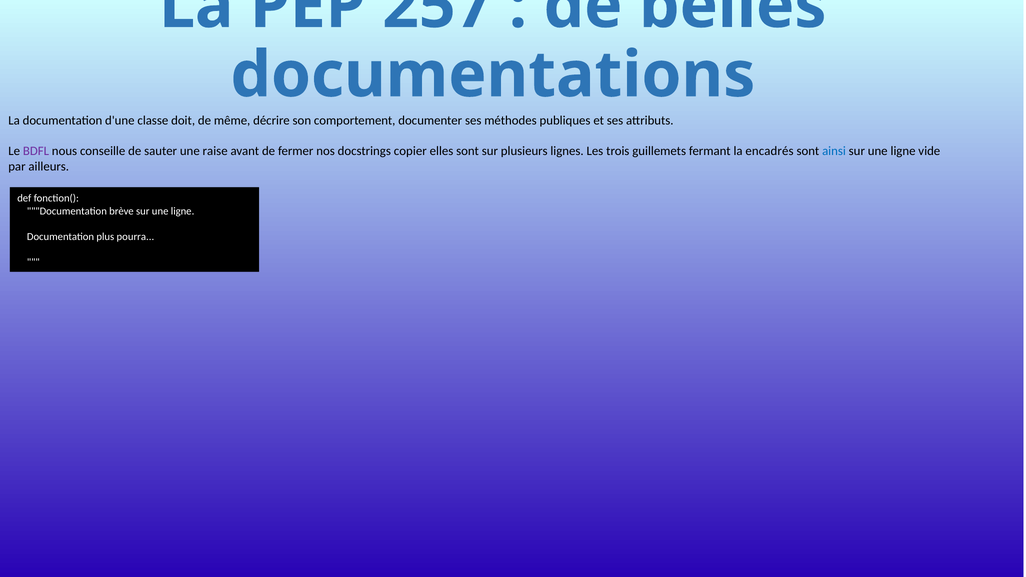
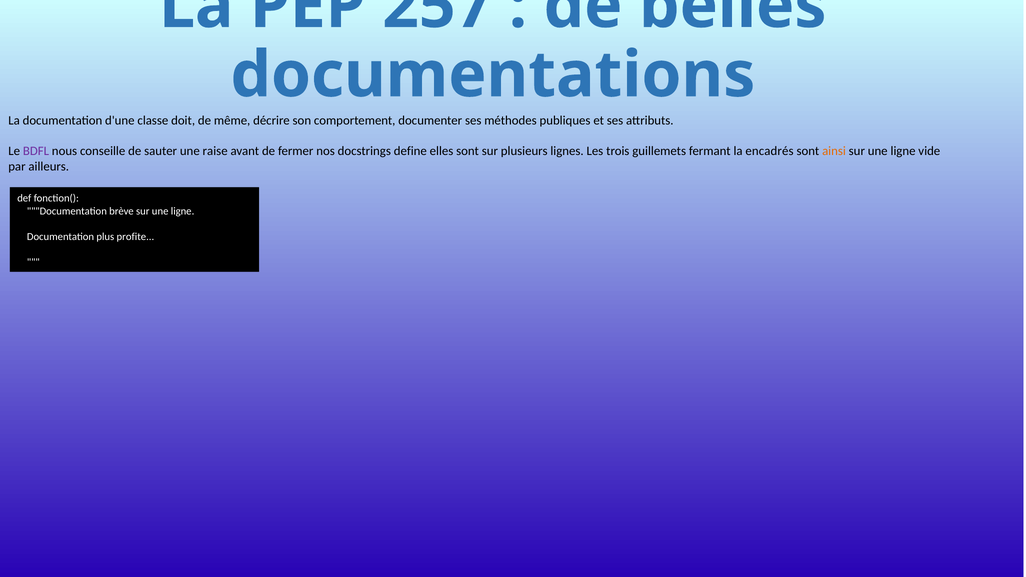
copier: copier -> define
ainsi colour: blue -> orange
pourra: pourra -> profite
